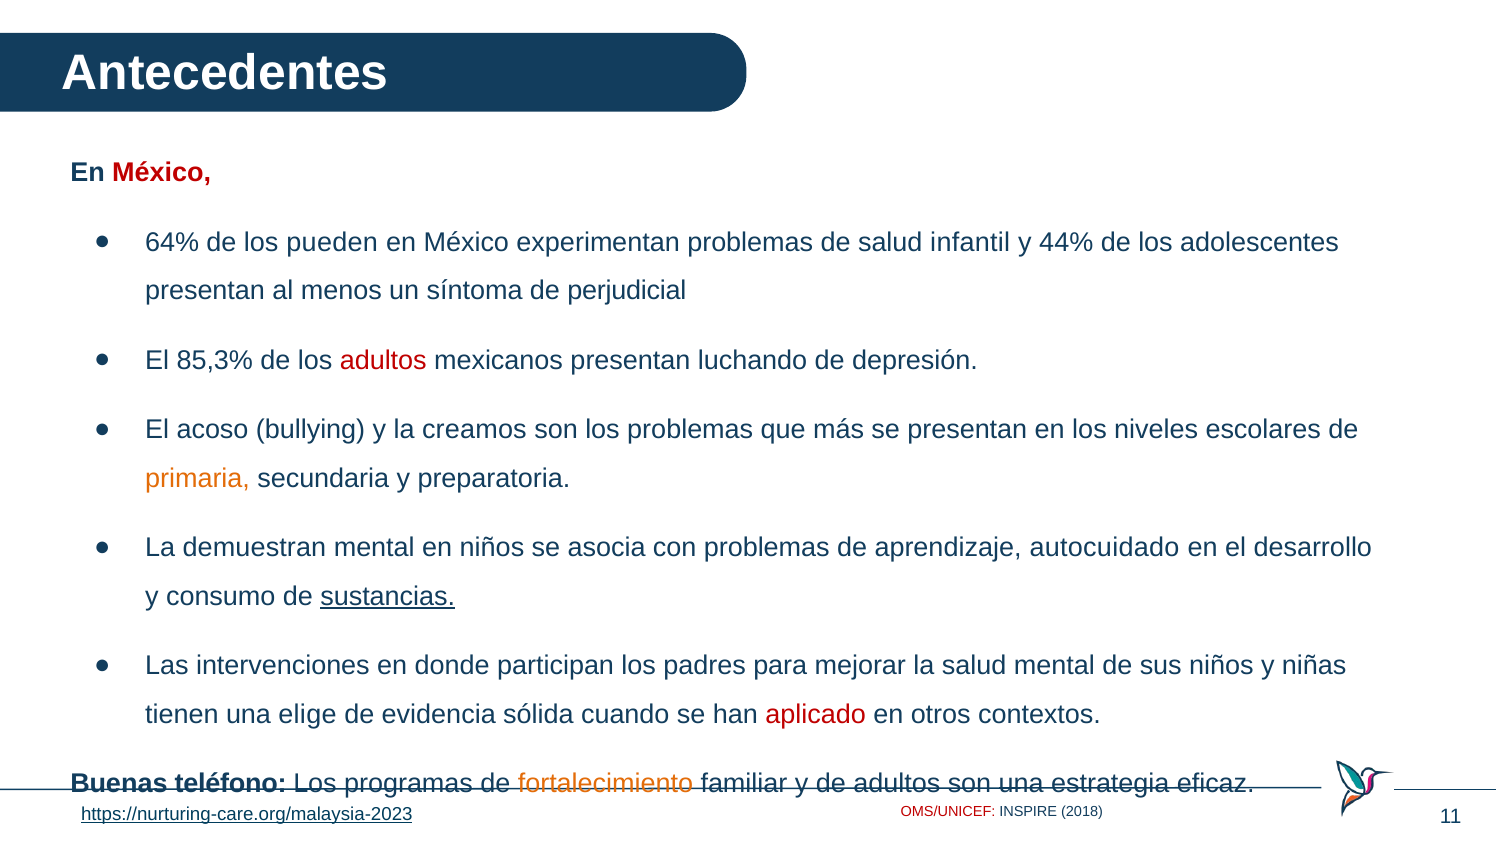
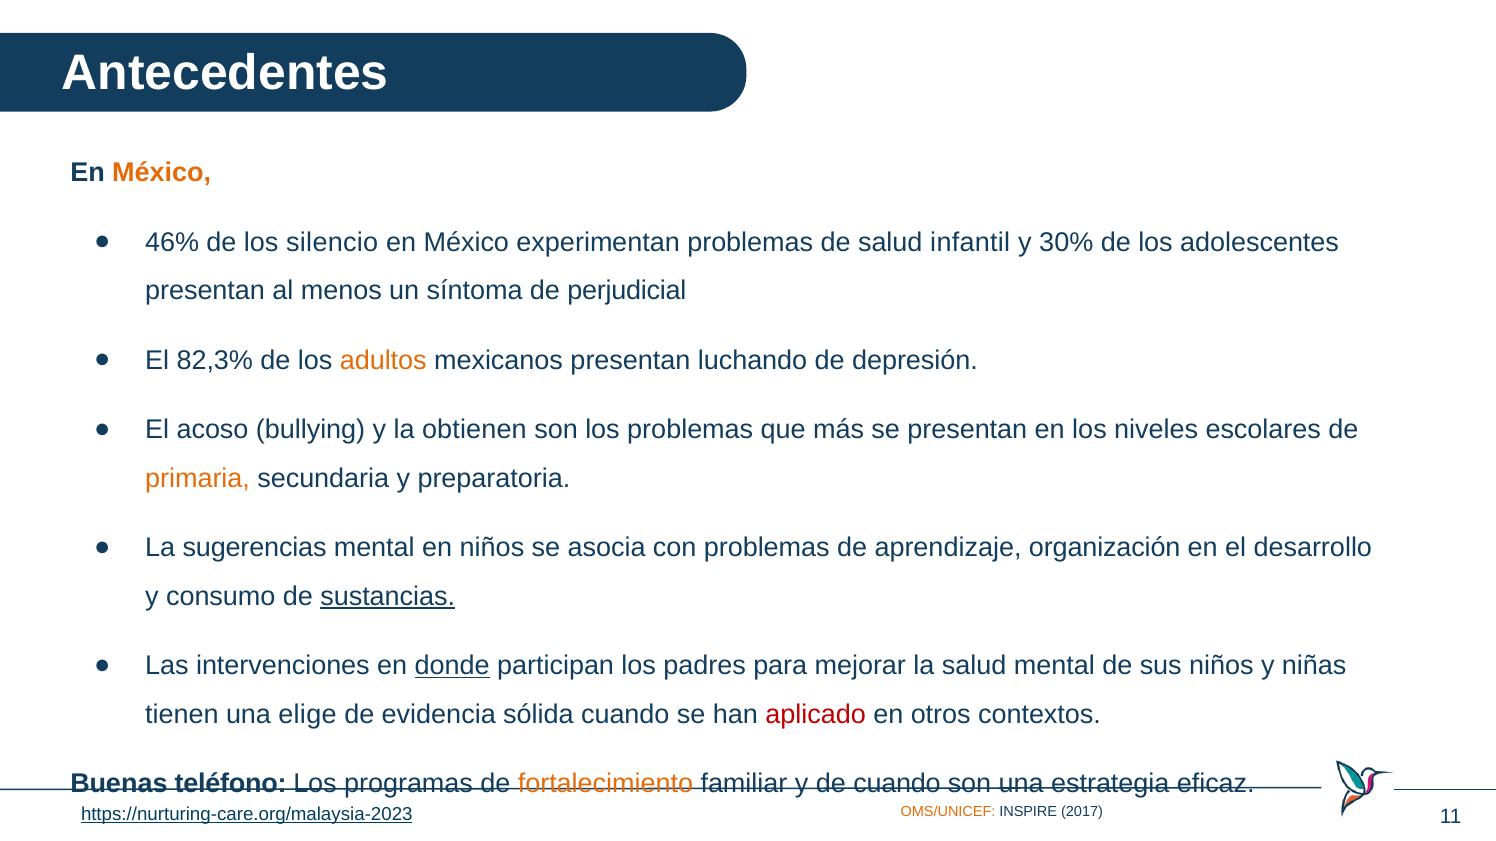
México at (162, 173) colour: red -> orange
64%: 64% -> 46%
pueden: pueden -> silencio
44%: 44% -> 30%
85,3%: 85,3% -> 82,3%
adultos at (383, 361) colour: red -> orange
creamos: creamos -> obtienen
demuestran: demuestran -> sugerencias
autocuidado: autocuidado -> organización
donde underline: none -> present
de adultos: adultos -> cuando
OMS/UNICEF colour: red -> orange
2018: 2018 -> 2017
